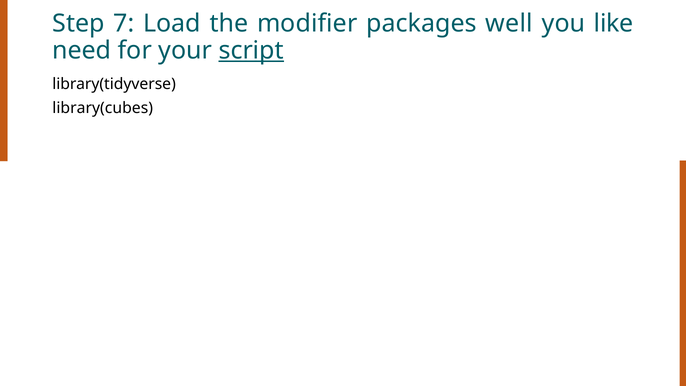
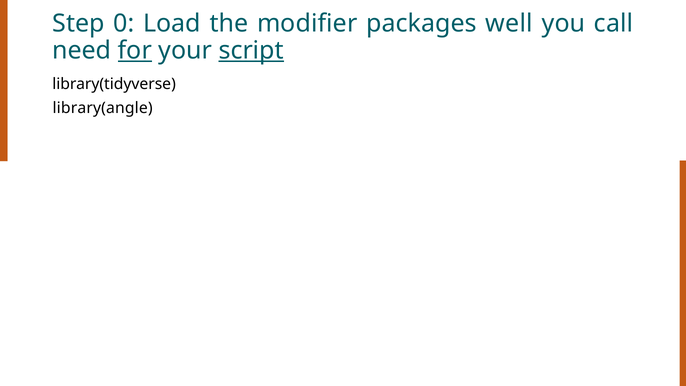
7: 7 -> 0
like: like -> call
for underline: none -> present
library(cubes: library(cubes -> library(angle
